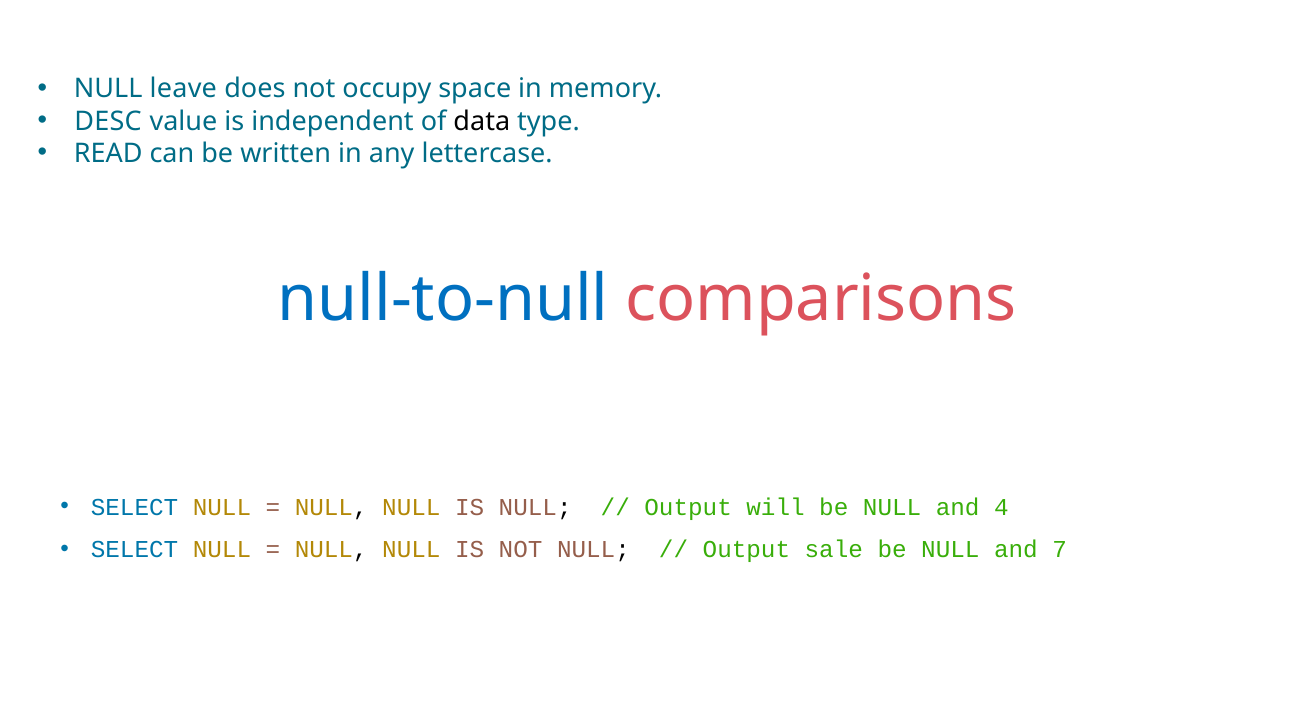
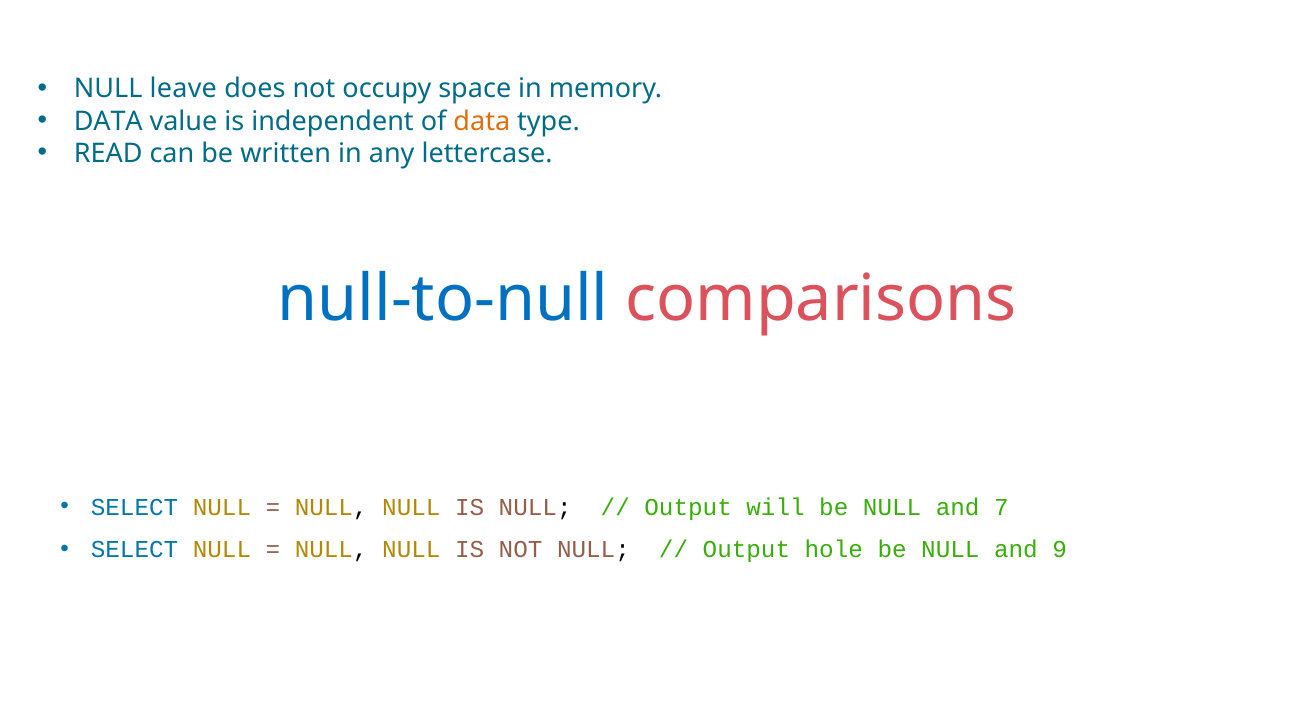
DESC at (108, 121): DESC -> DATA
data at (482, 121) colour: black -> orange
4: 4 -> 7
sale: sale -> hole
7: 7 -> 9
